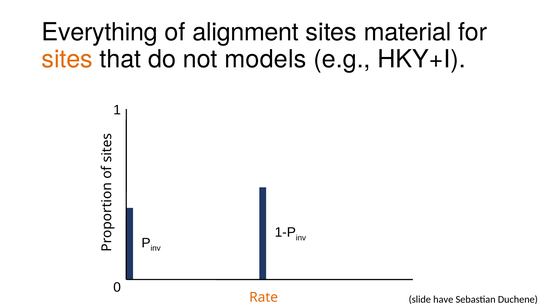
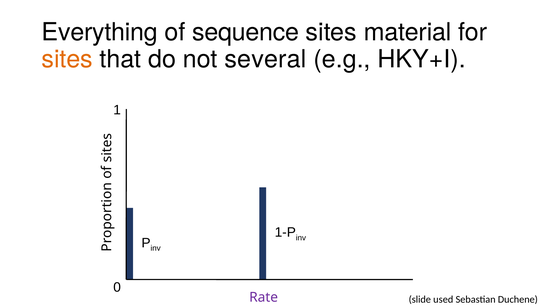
alignment: alignment -> sequence
models: models -> several
Rate colour: orange -> purple
have: have -> used
